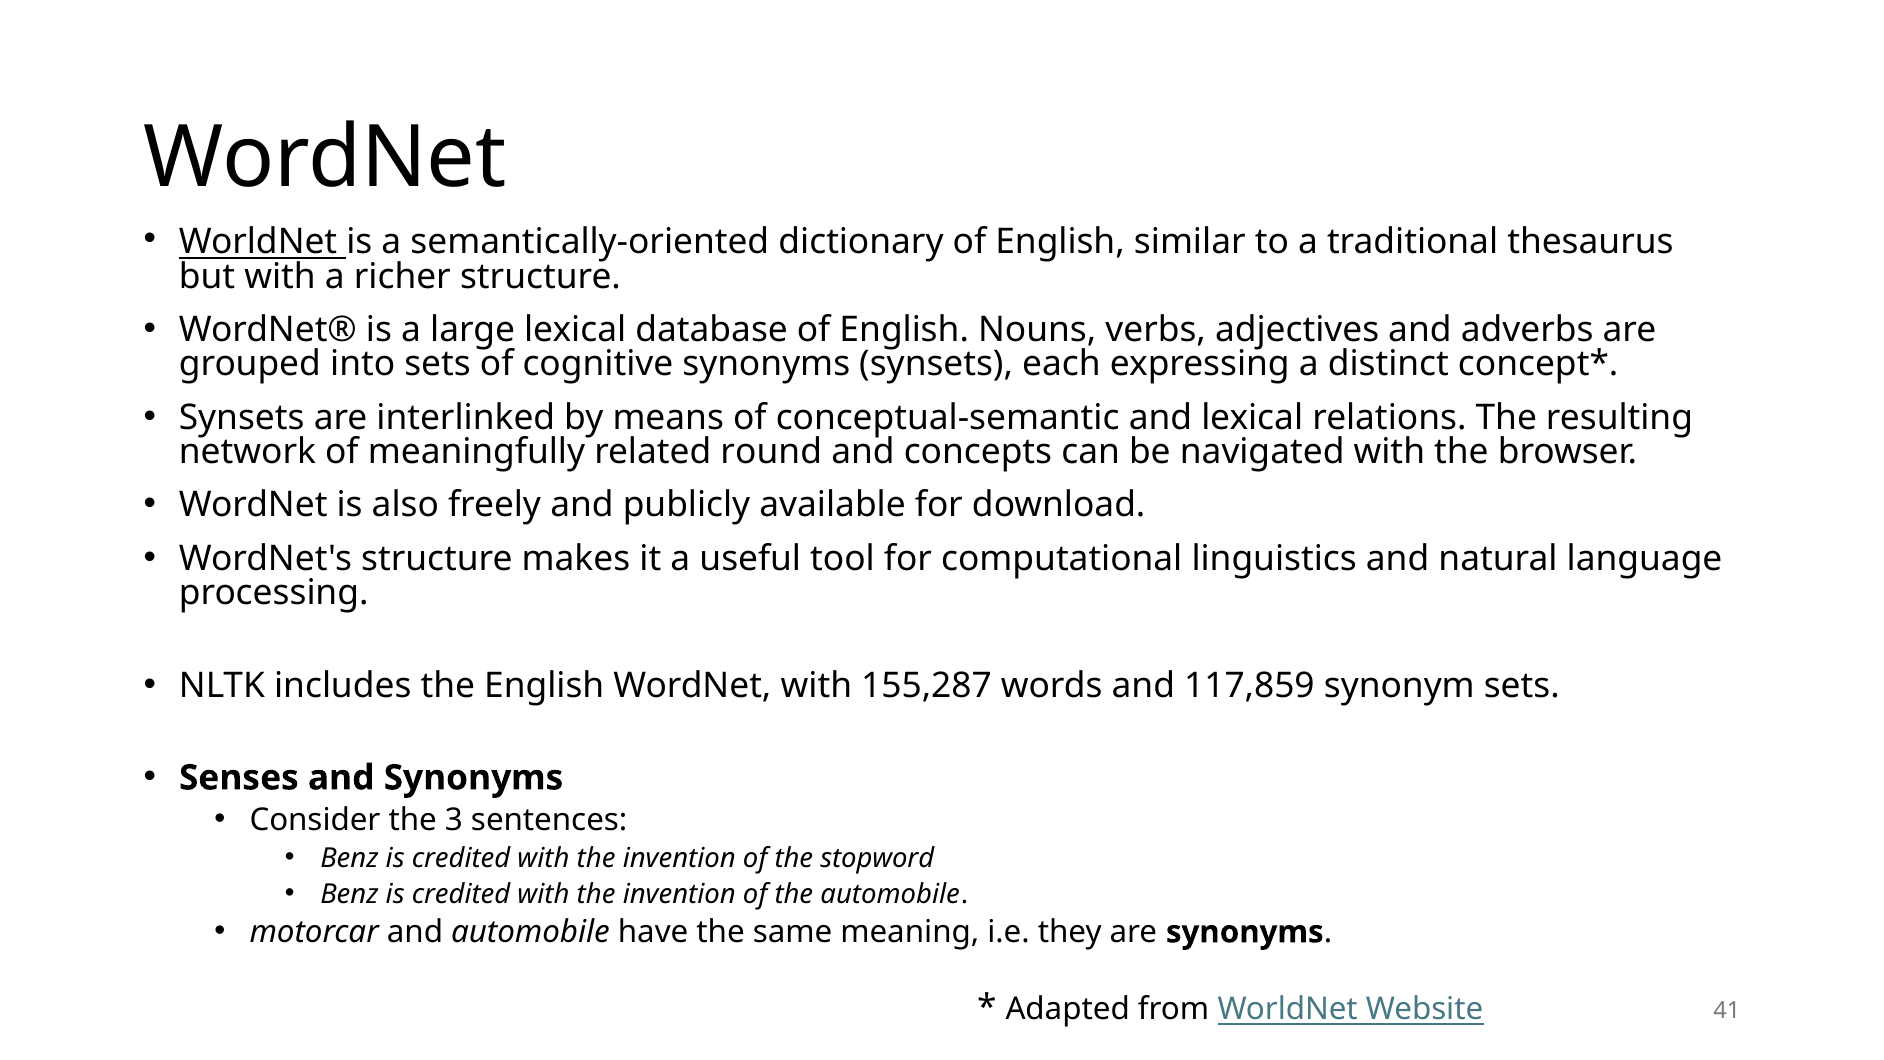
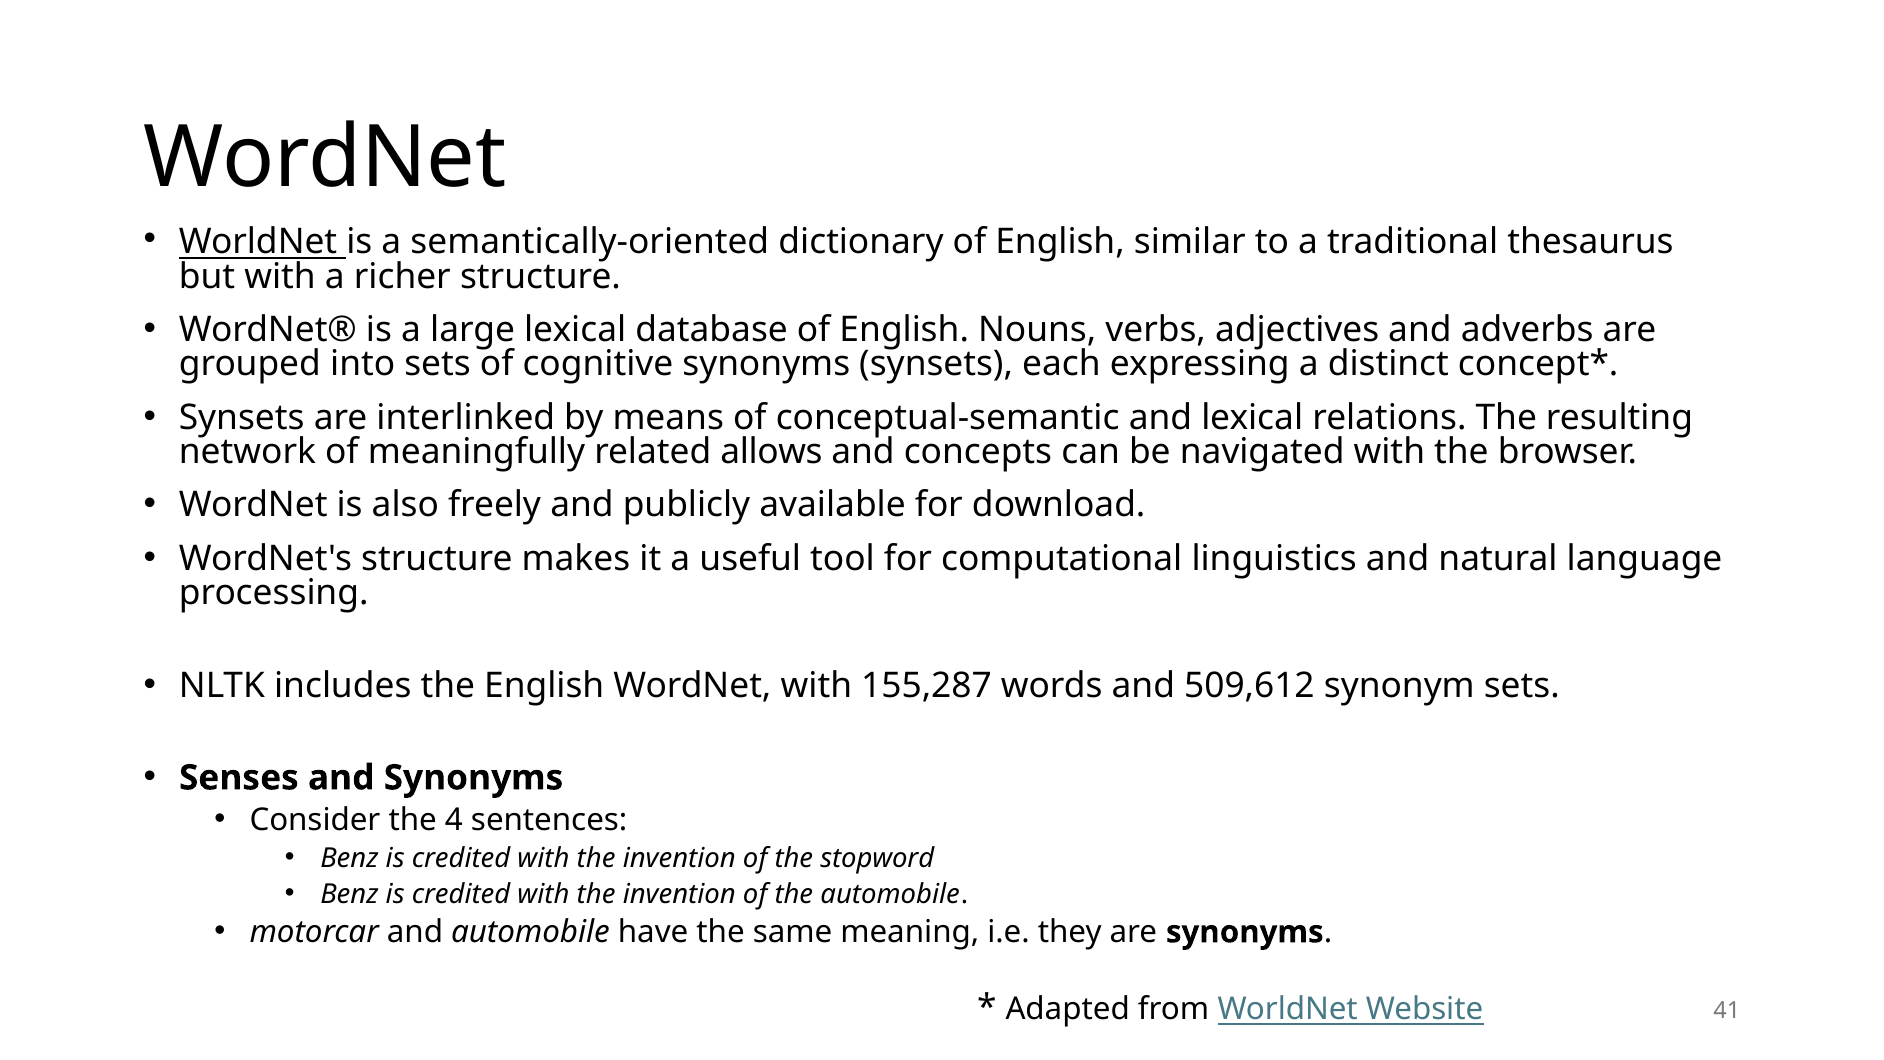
round: round -> allows
117,859: 117,859 -> 509,612
3: 3 -> 4
